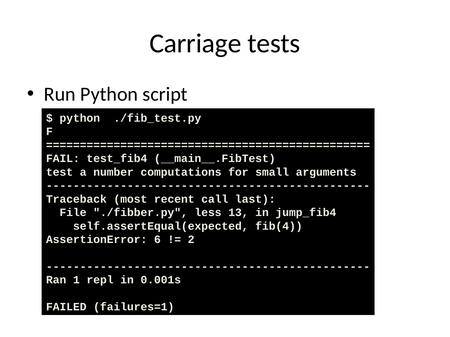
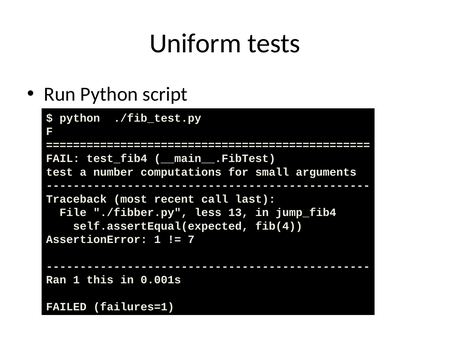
Carriage: Carriage -> Uniform
AssertionError 6: 6 -> 1
2: 2 -> 7
repl: repl -> this
